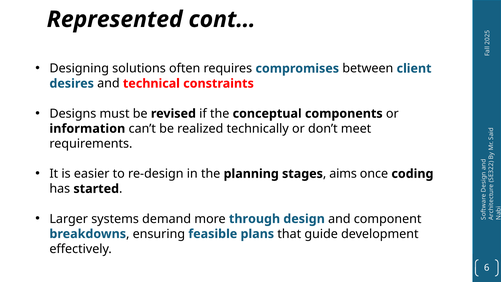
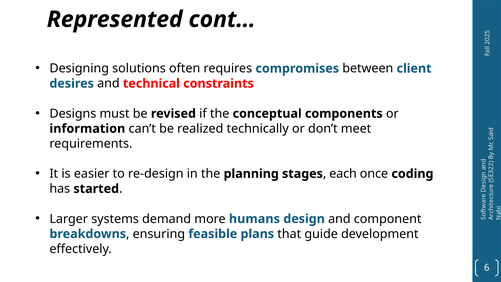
aims: aims -> each
through: through -> humans
